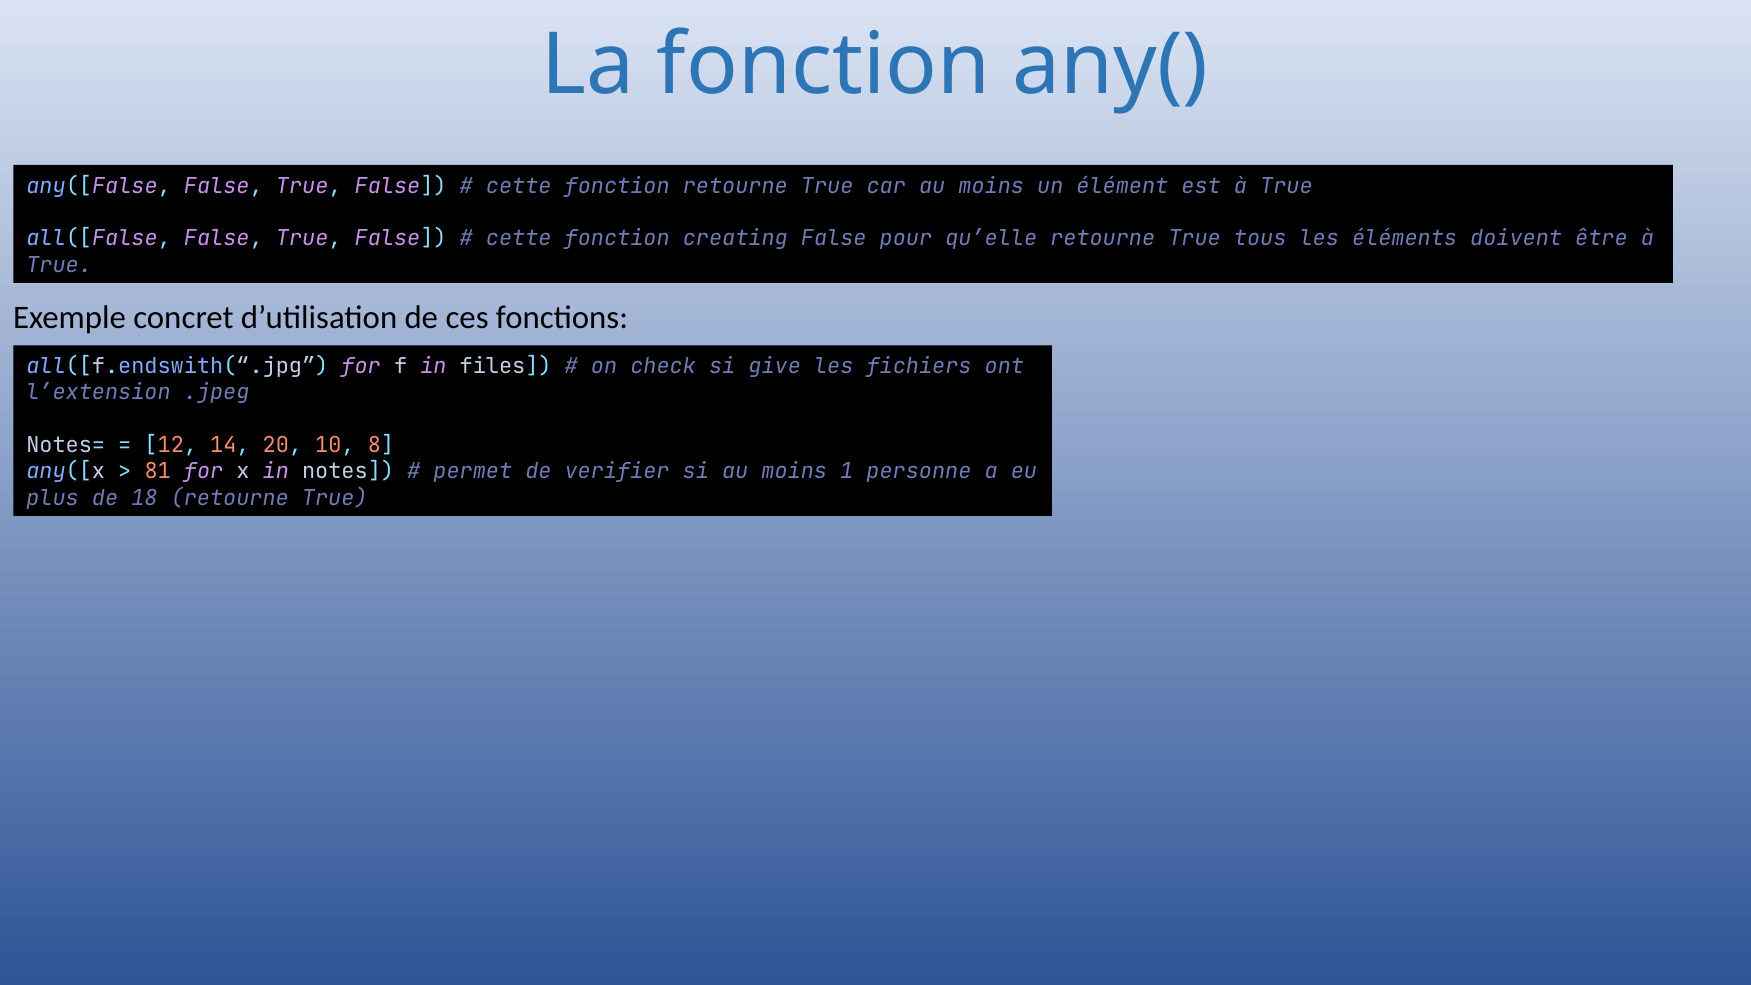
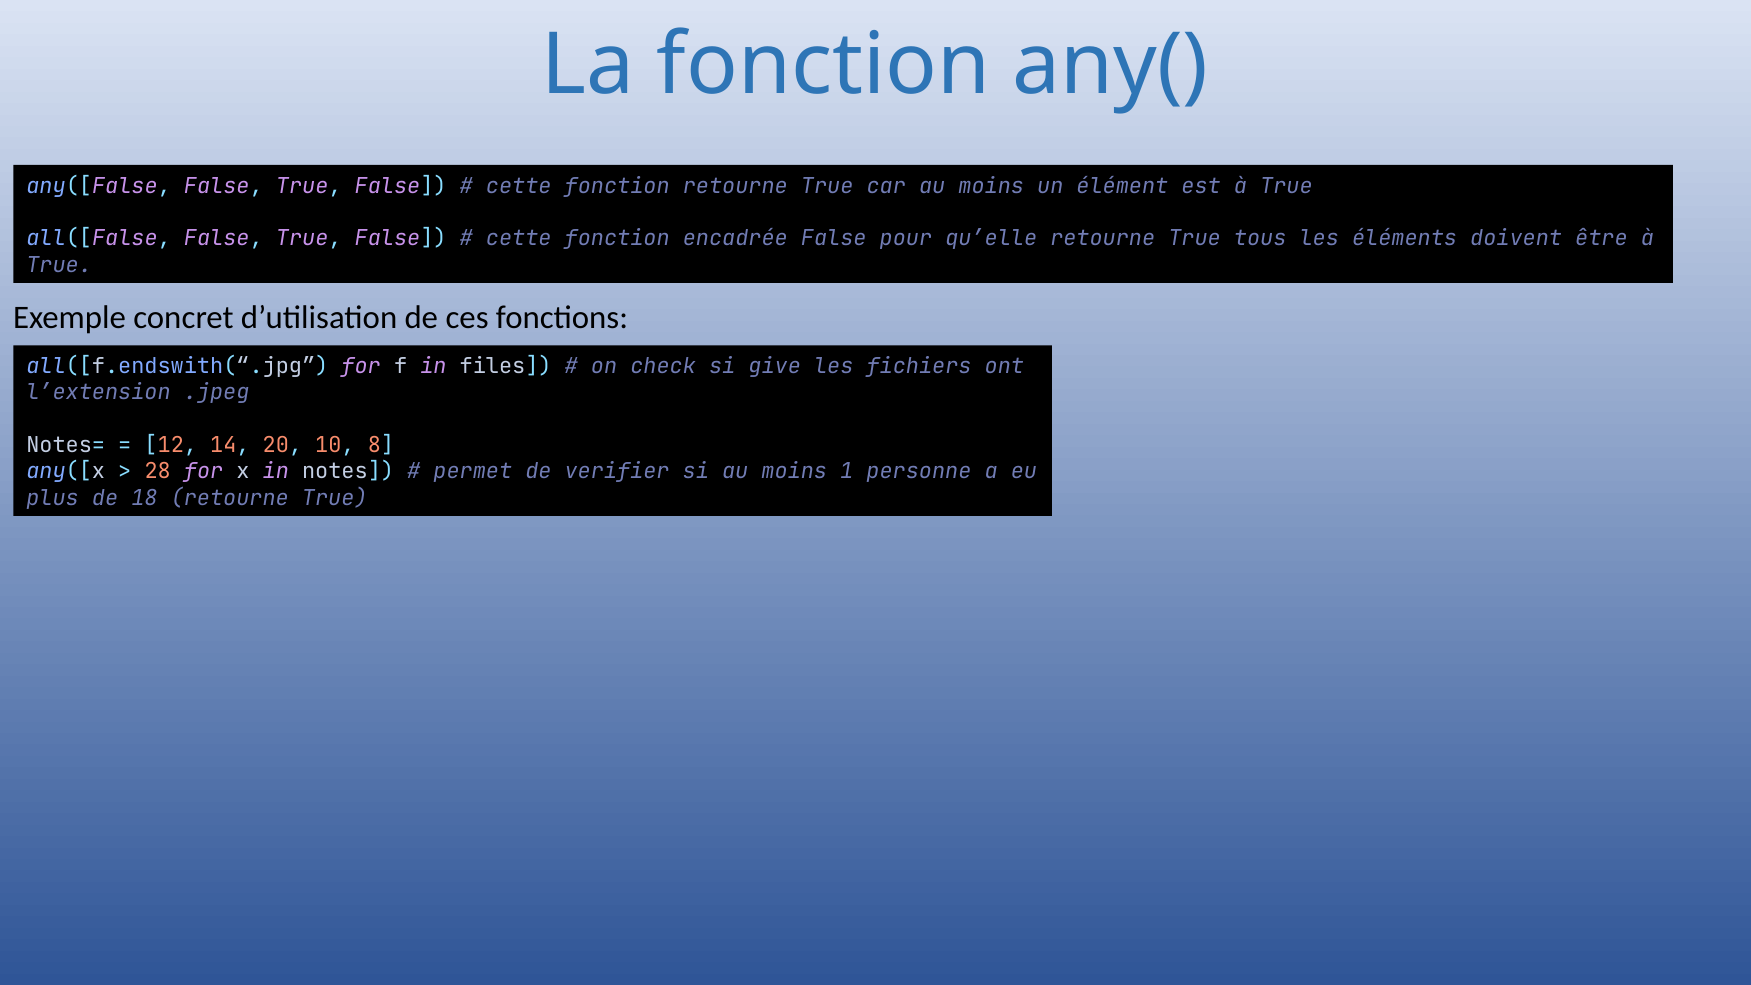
creating: creating -> encadrée
81: 81 -> 28
